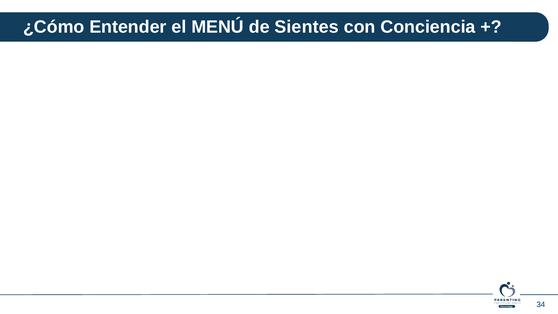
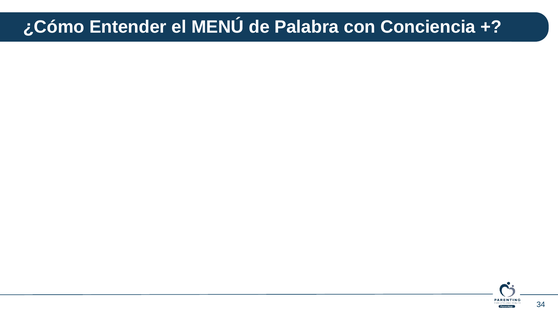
Sientes: Sientes -> Palabra
